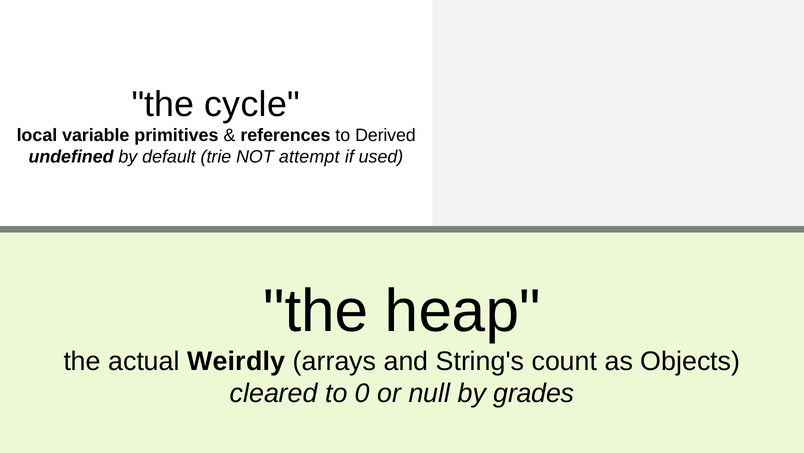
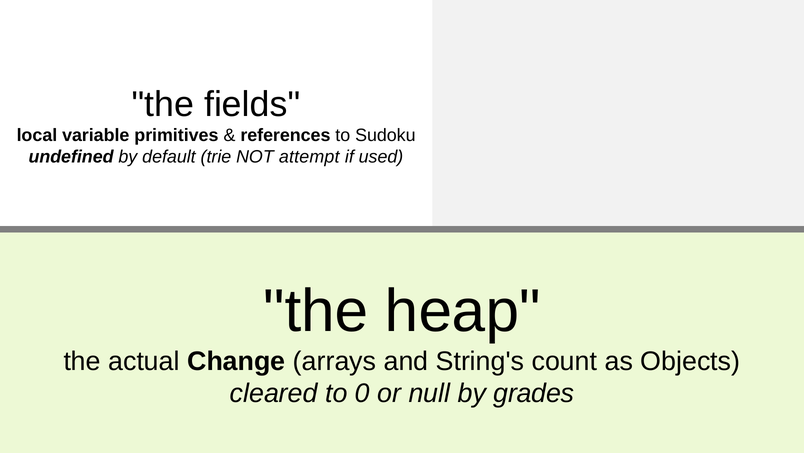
cycle: cycle -> fields
Derived: Derived -> Sudoku
Weirdly: Weirdly -> Change
